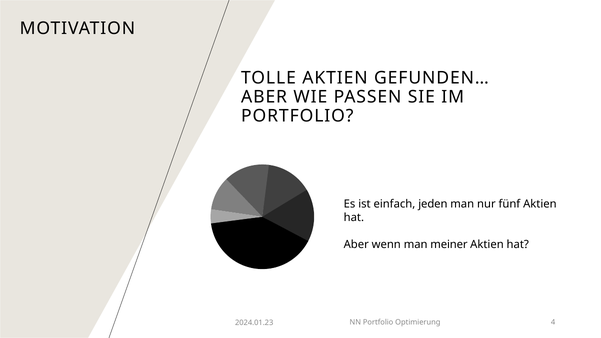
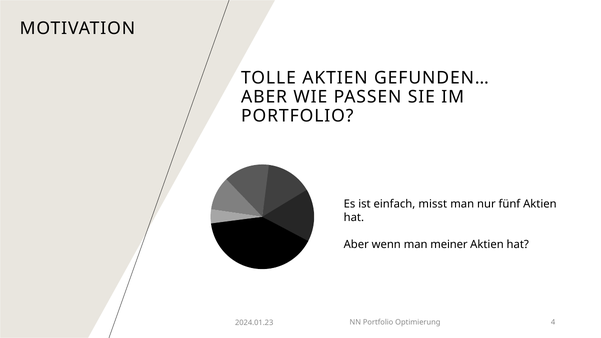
jeden: jeden -> misst
